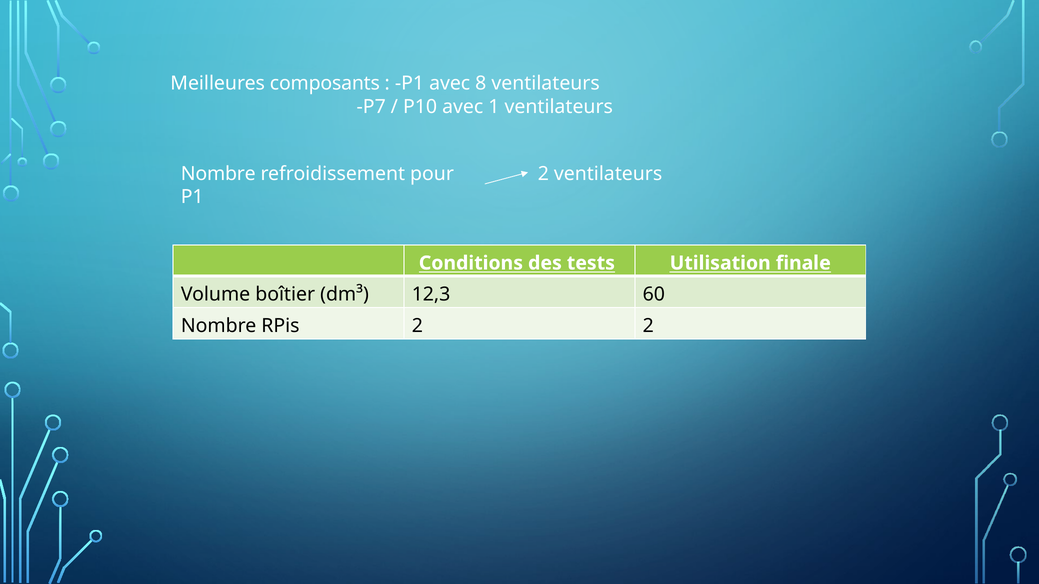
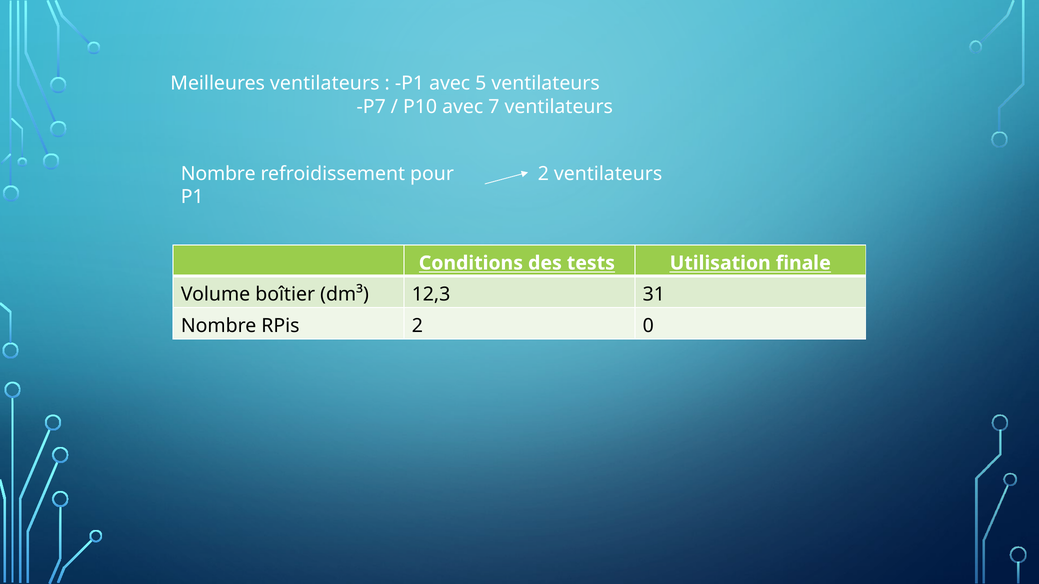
Meilleures composants: composants -> ventilateurs
8: 8 -> 5
1: 1 -> 7
60: 60 -> 31
2 2: 2 -> 0
